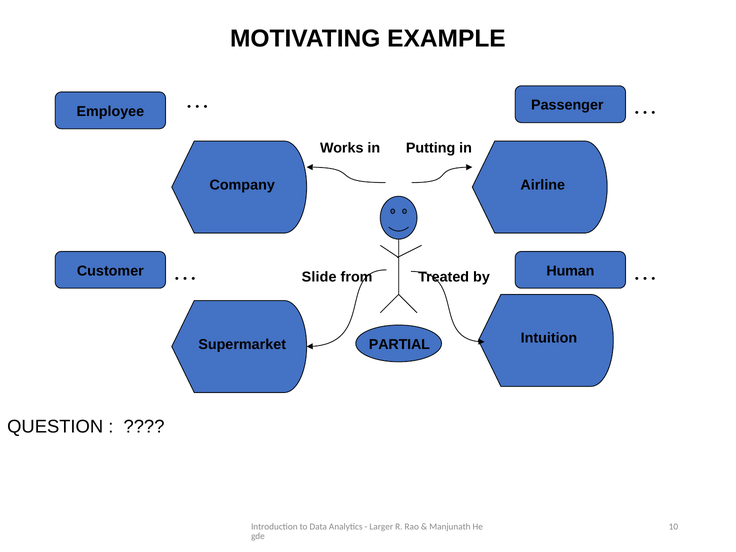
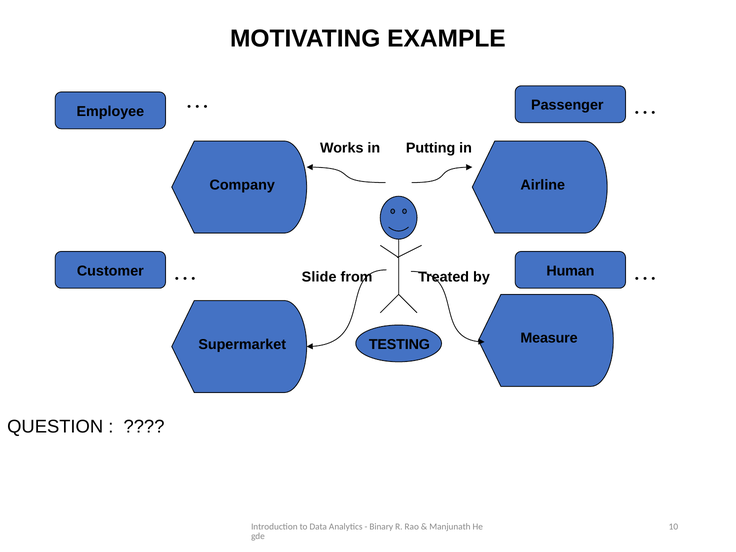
Intuition: Intuition -> Measure
PARTIAL: PARTIAL -> TESTING
Larger: Larger -> Binary
